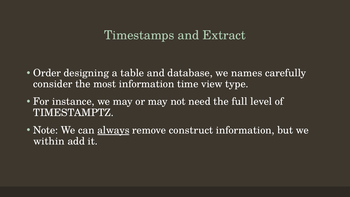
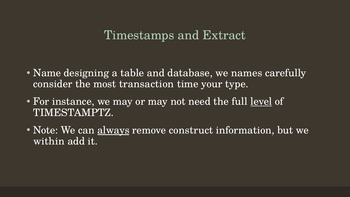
Order: Order -> Name
most information: information -> transaction
view: view -> your
level underline: none -> present
